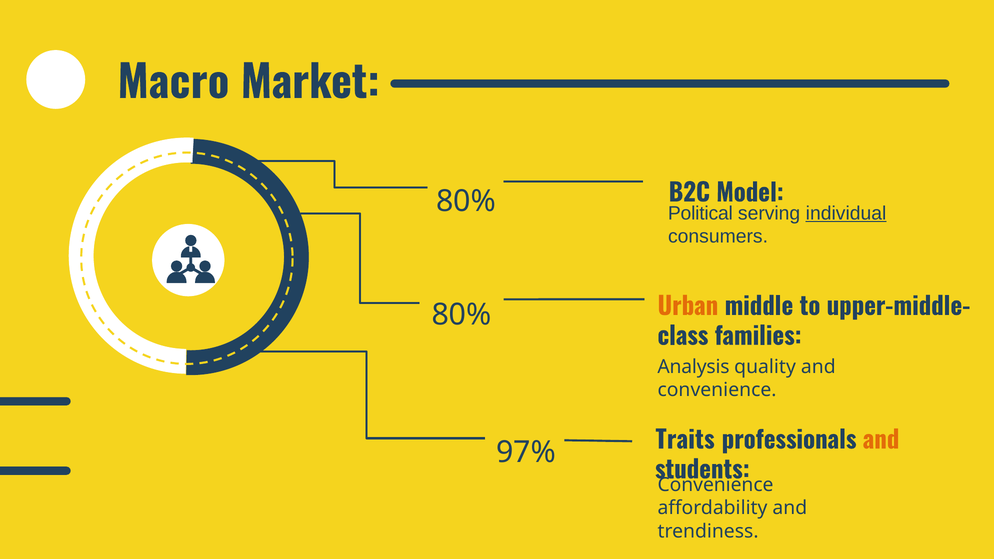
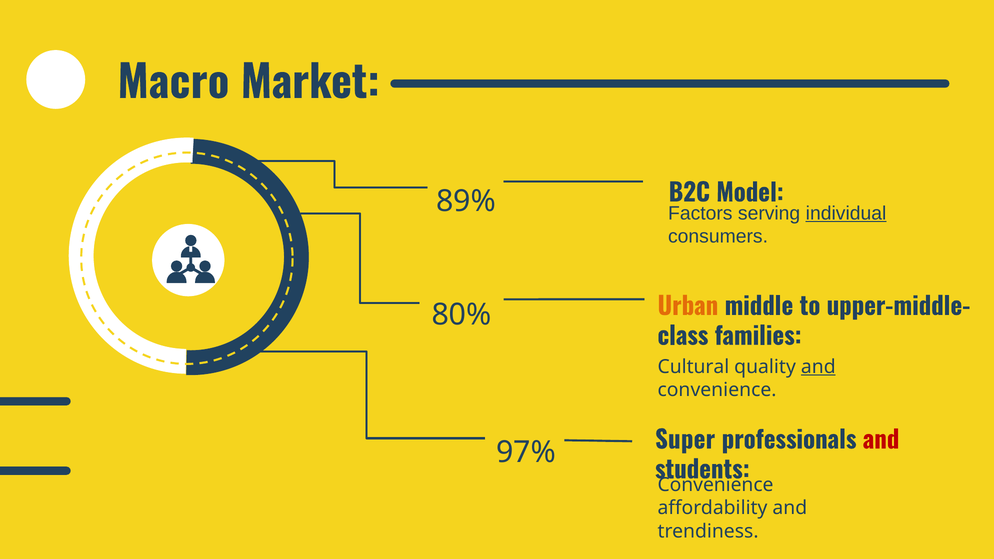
80% at (466, 201): 80% -> 89%
Political: Political -> Factors
Analysis: Analysis -> Cultural
and at (818, 367) underline: none -> present
Traits: Traits -> Super
and at (881, 440) colour: orange -> red
